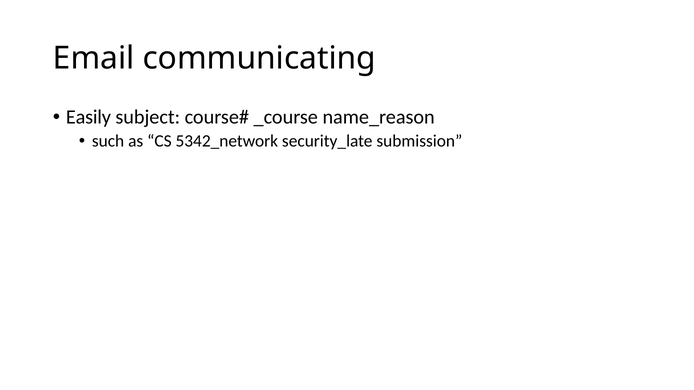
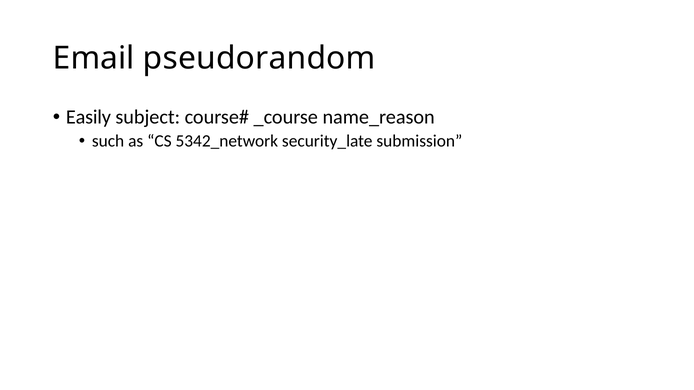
communicating: communicating -> pseudorandom
